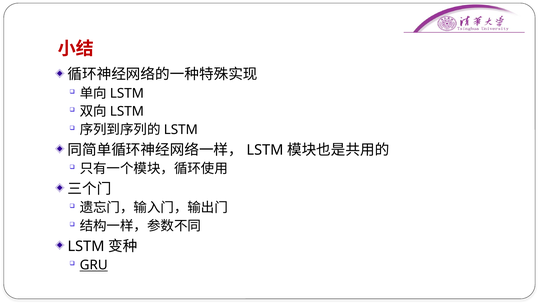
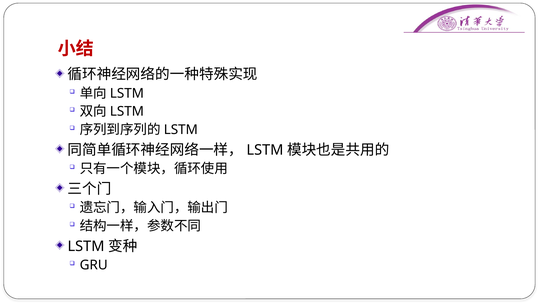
GRU underline: present -> none
